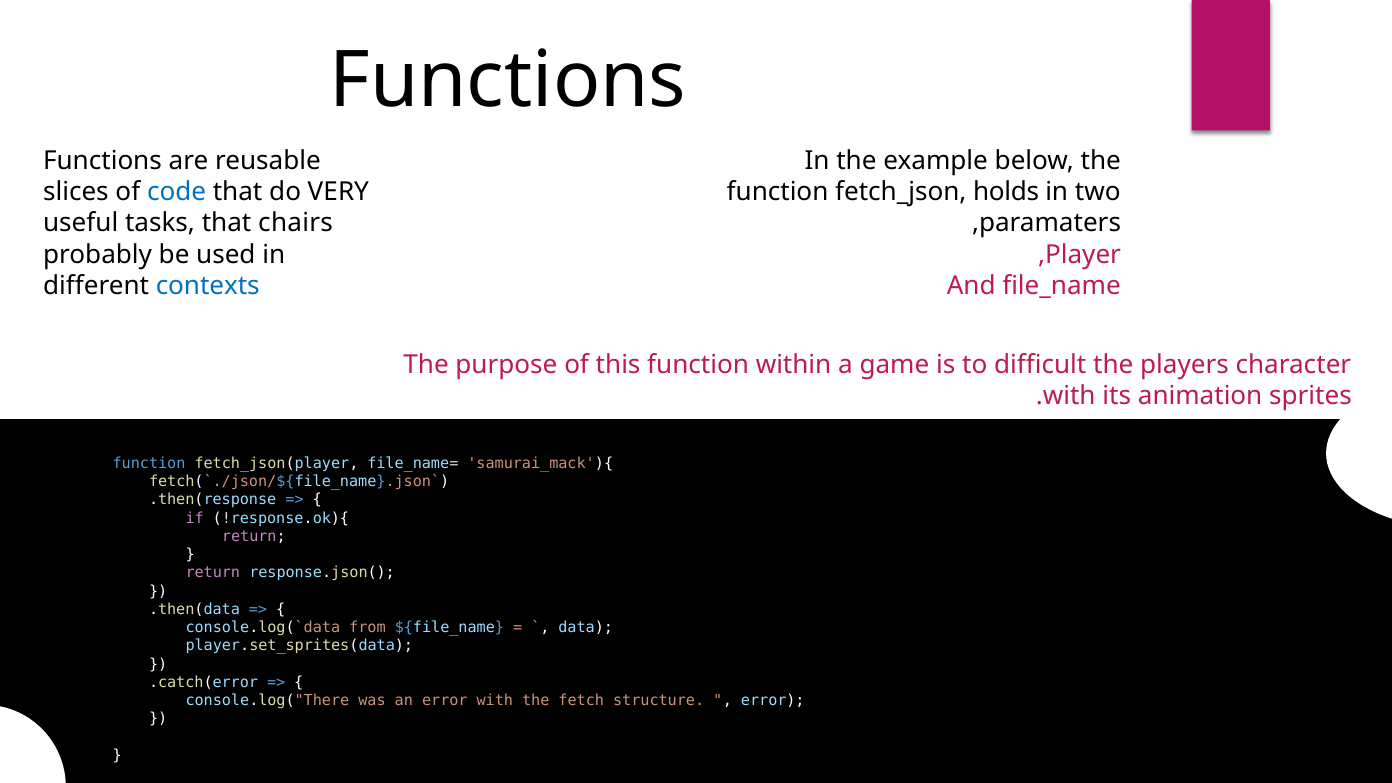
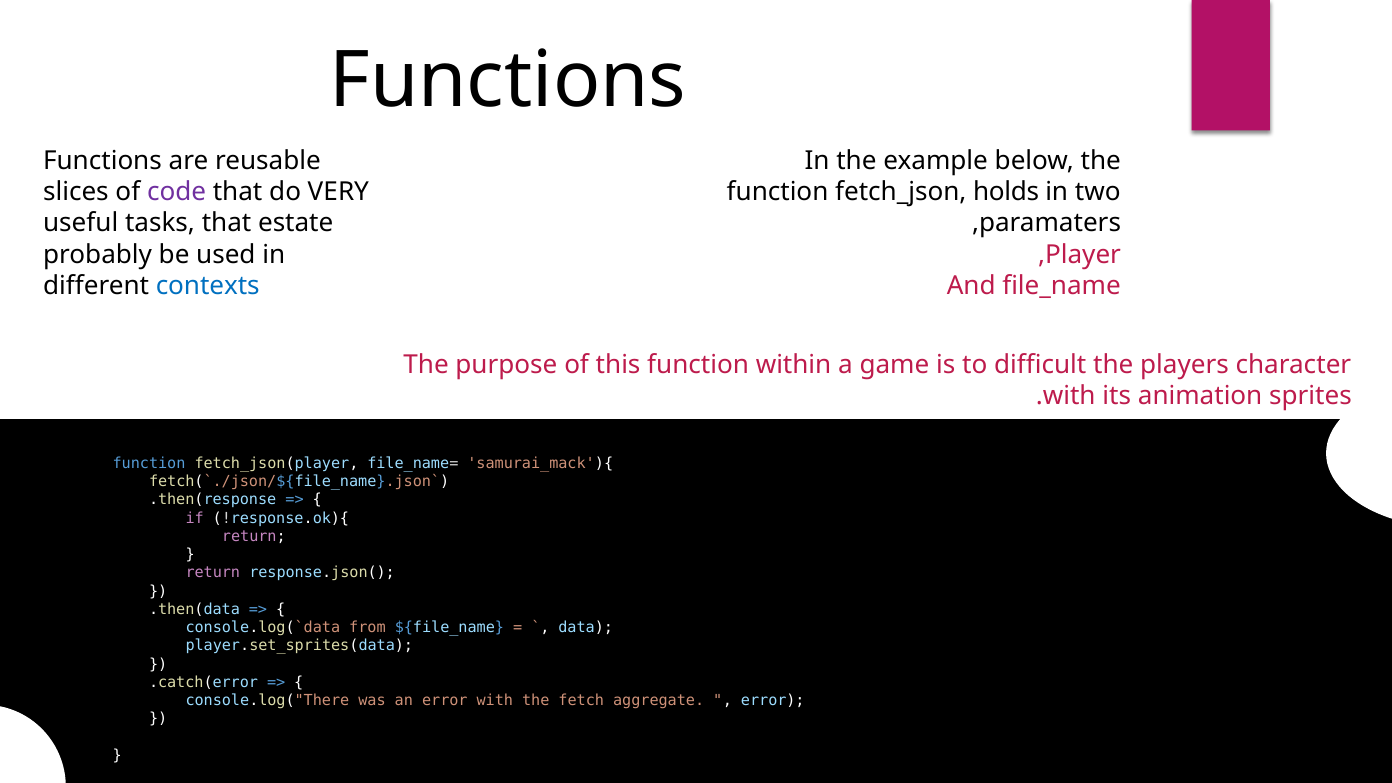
code colour: blue -> purple
chairs: chairs -> estate
structure: structure -> aggregate
